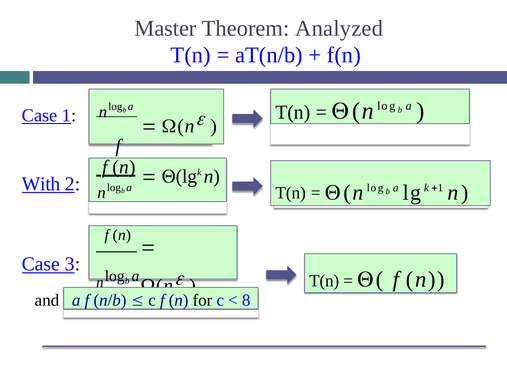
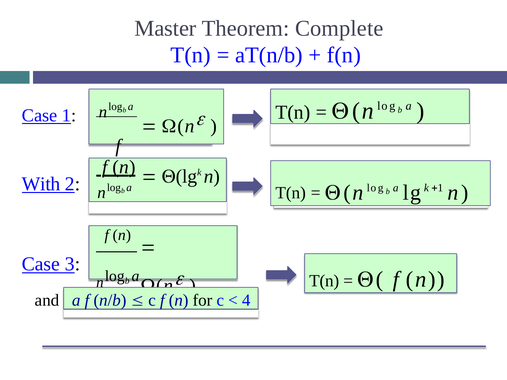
Analyzed: Analyzed -> Complete
8: 8 -> 4
